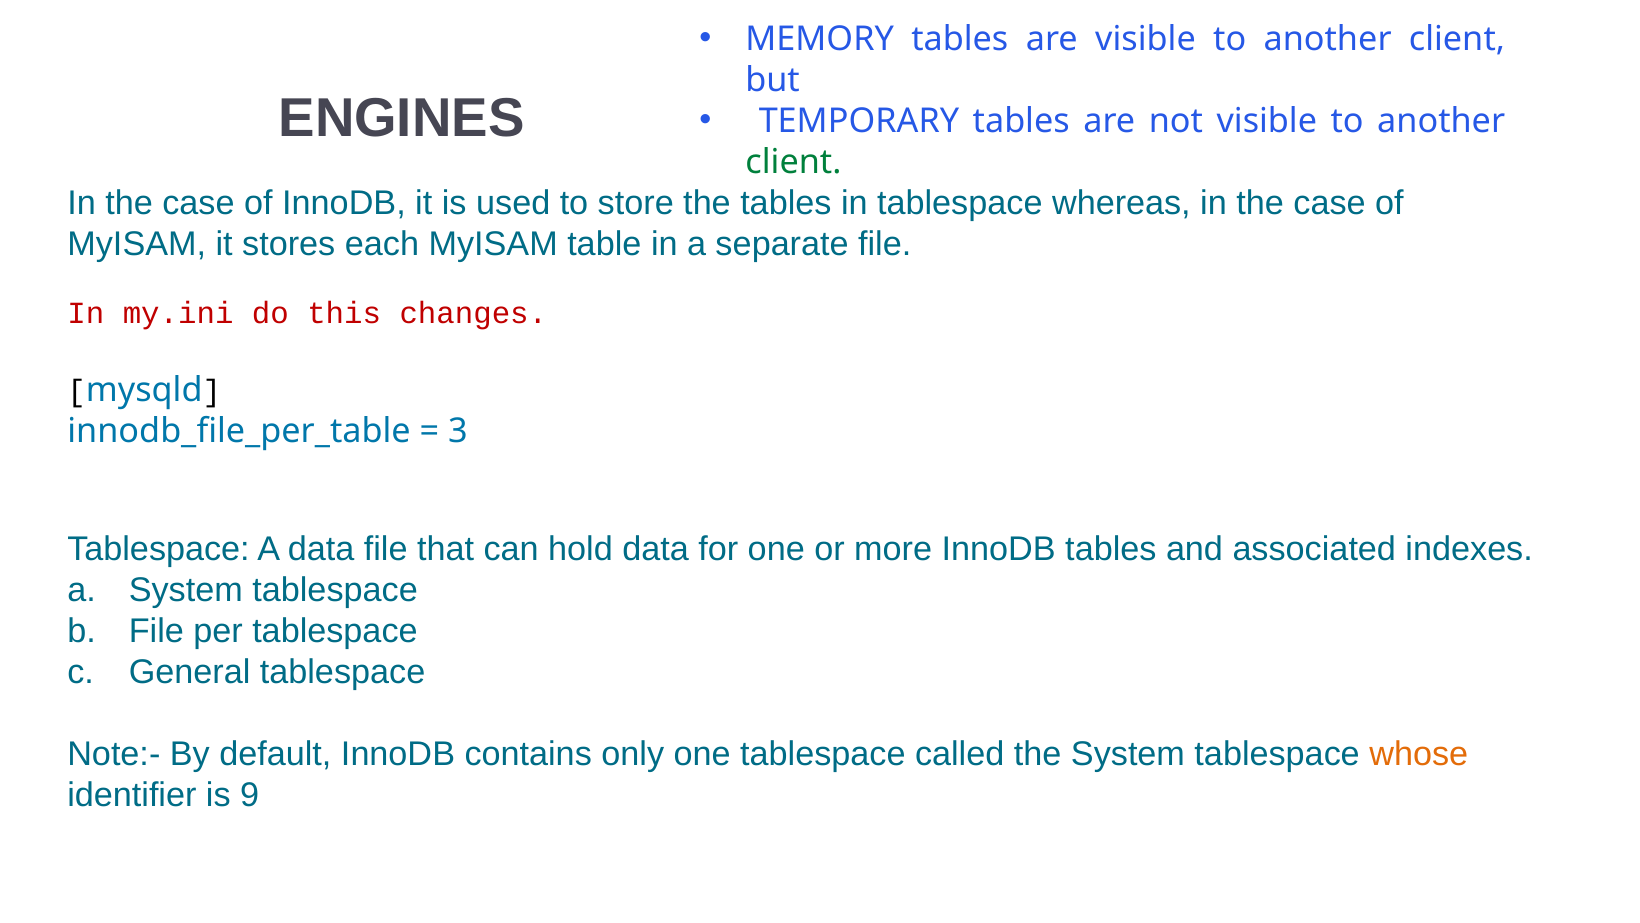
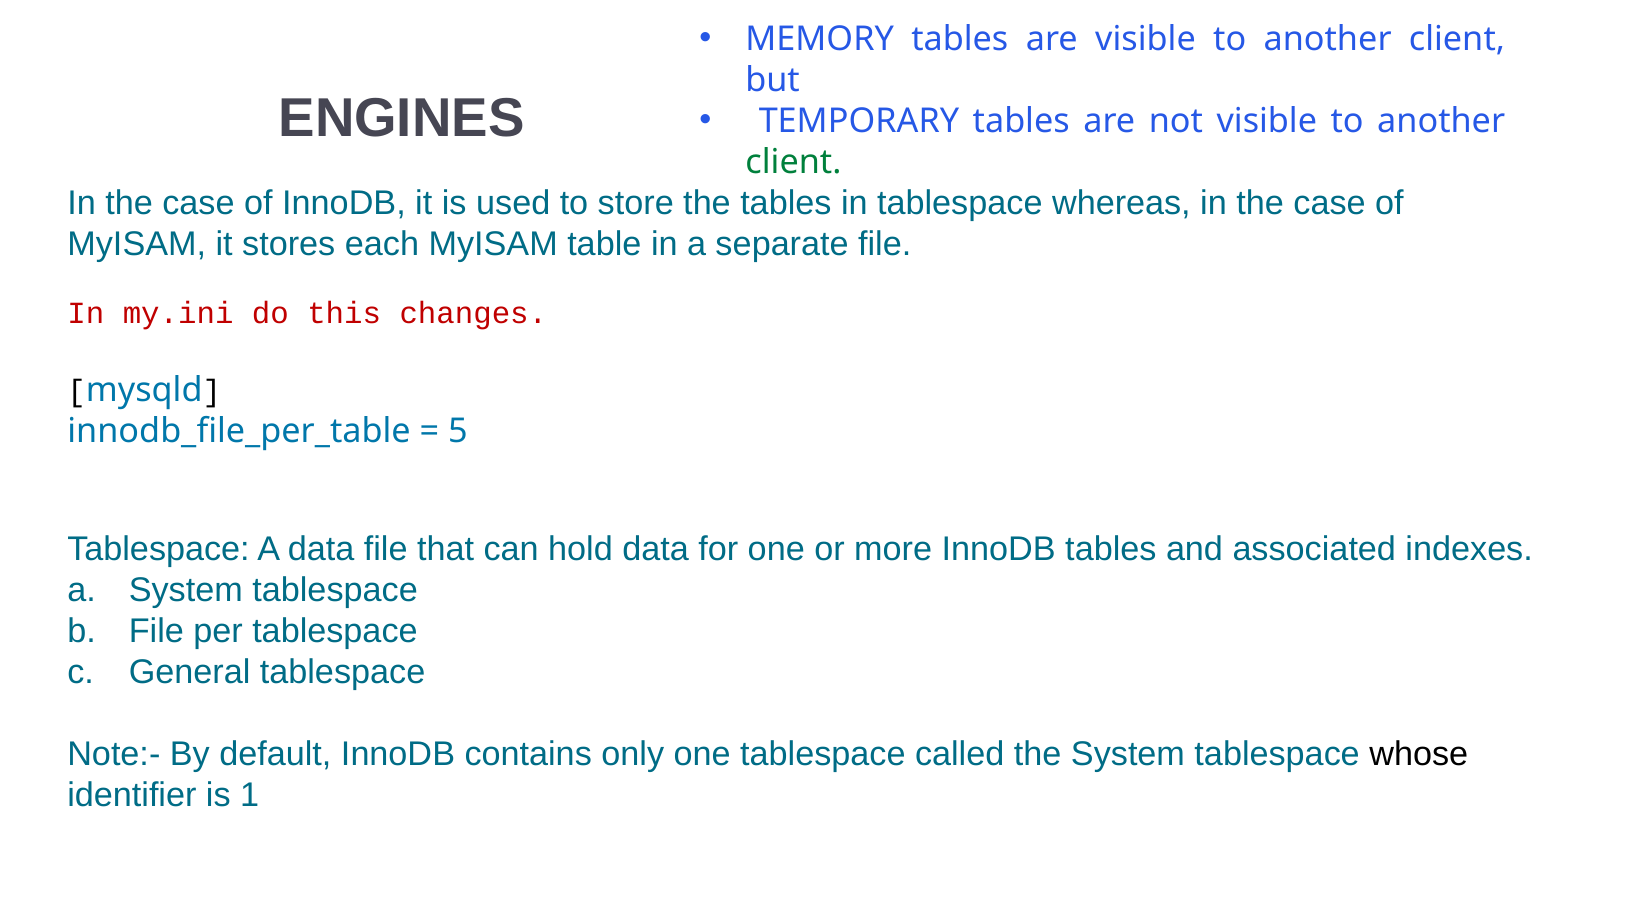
3: 3 -> 5
whose colour: orange -> black
9: 9 -> 1
